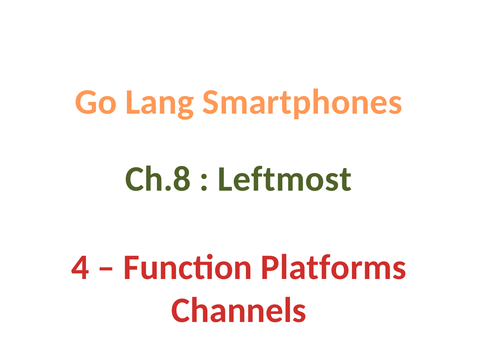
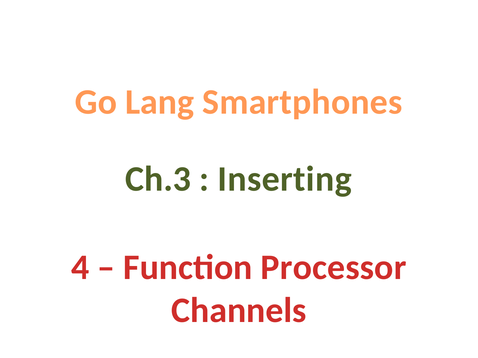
Ch.8: Ch.8 -> Ch.3
Leftmost: Leftmost -> Inserting
Platforms: Platforms -> Processor
